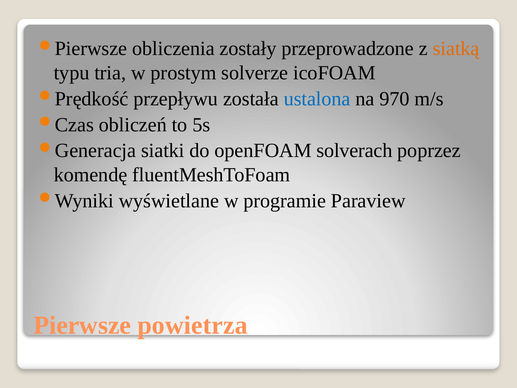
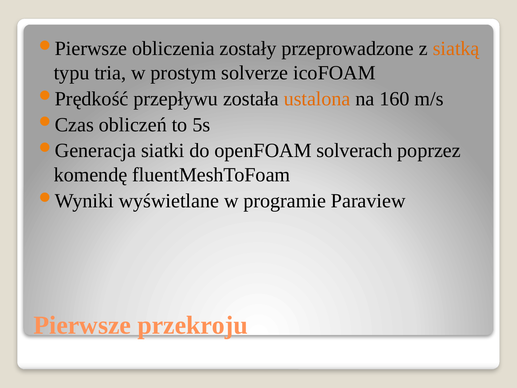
ustalona colour: blue -> orange
970: 970 -> 160
powietrza: powietrza -> przekroju
